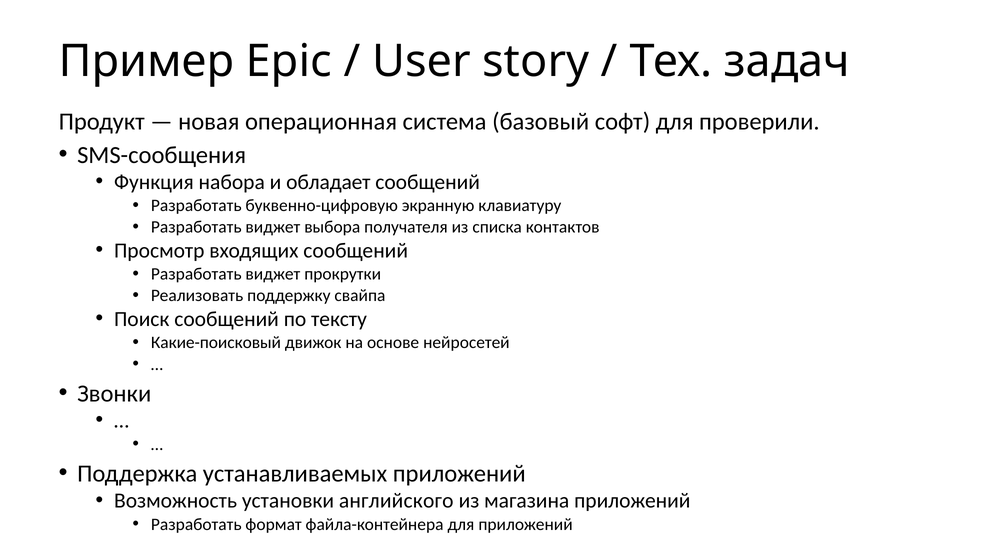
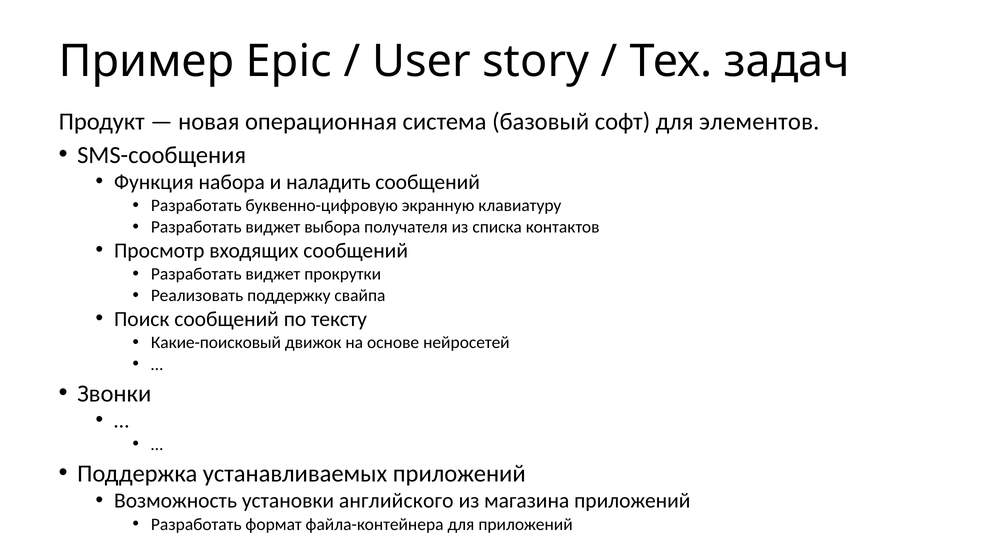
проверили: проверили -> элементов
обладает: обладает -> наладить
